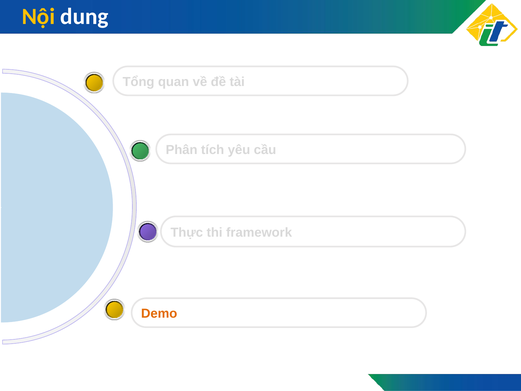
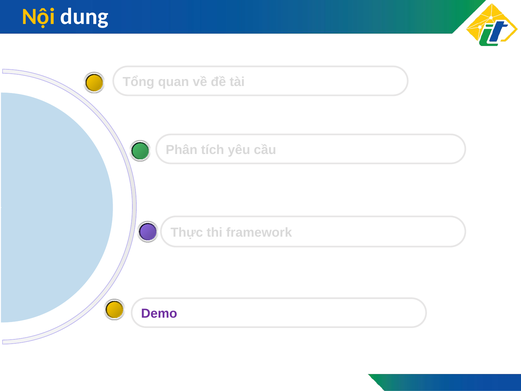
Demo colour: orange -> purple
